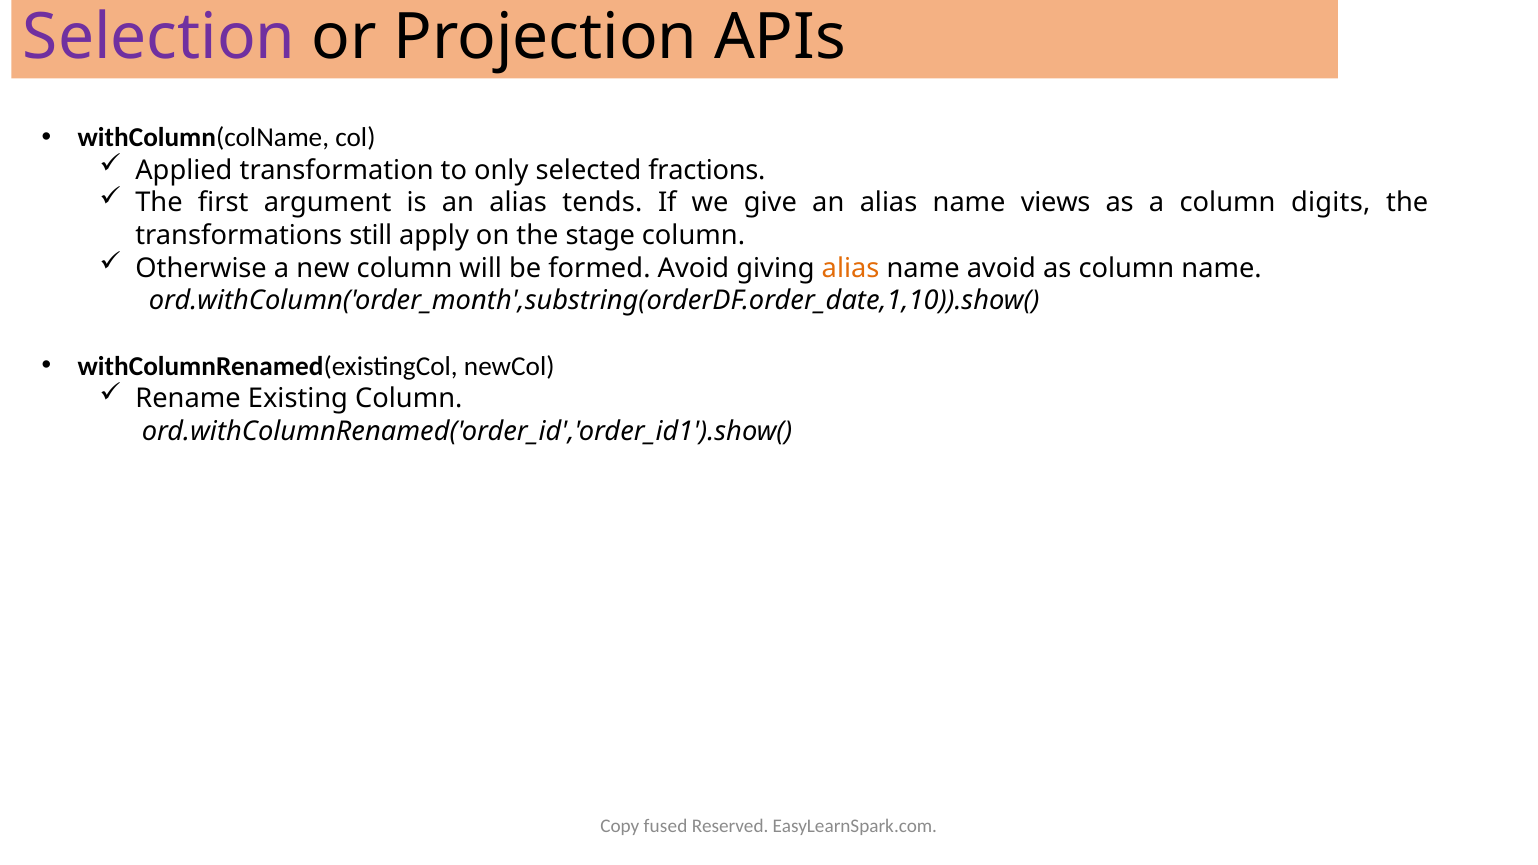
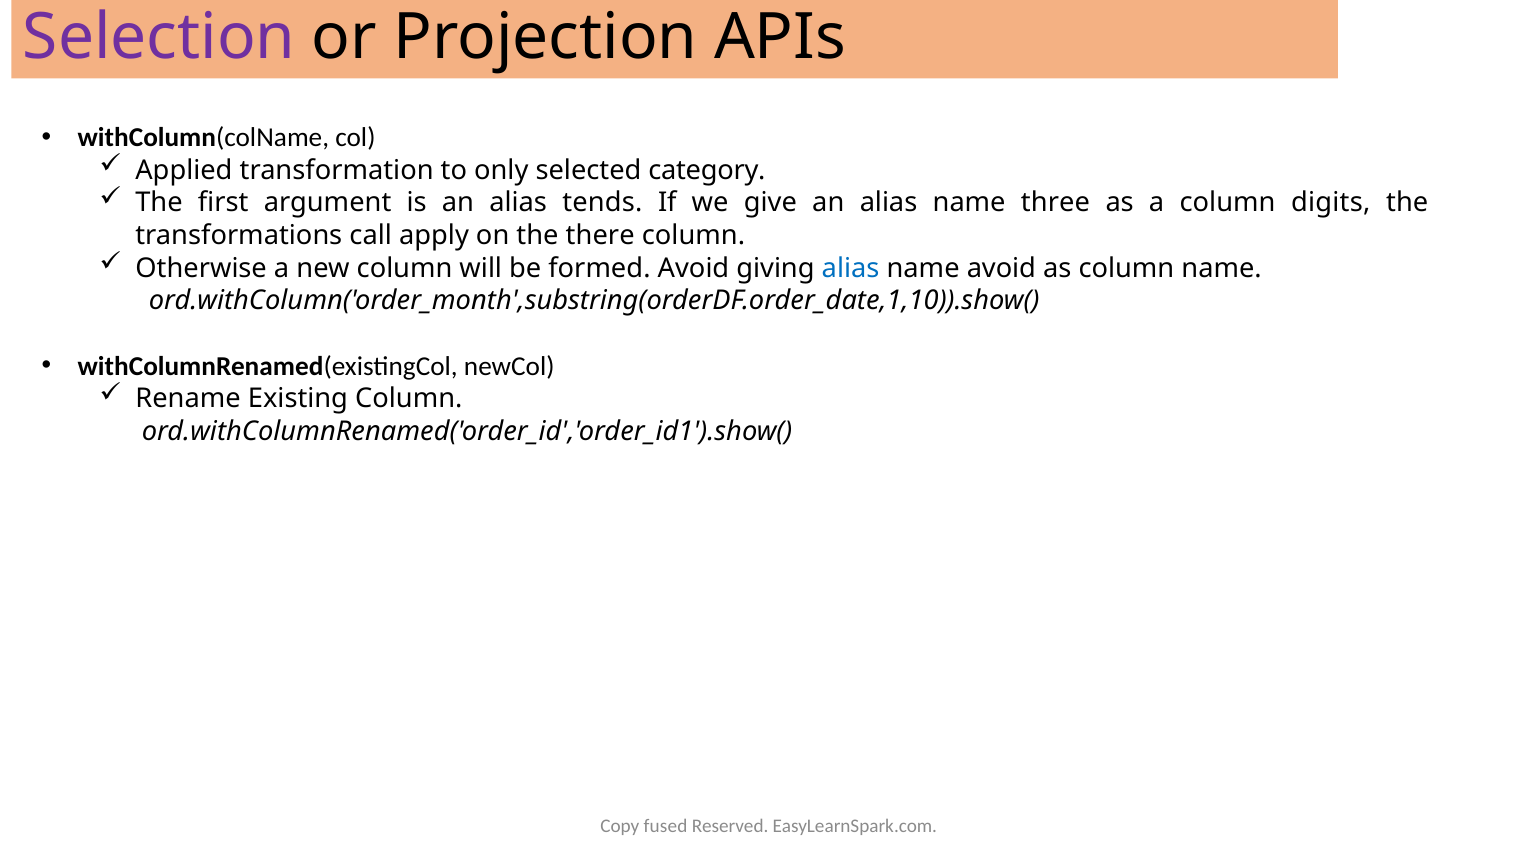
fractions: fractions -> category
views: views -> three
still: still -> call
stage: stage -> there
alias at (851, 268) colour: orange -> blue
